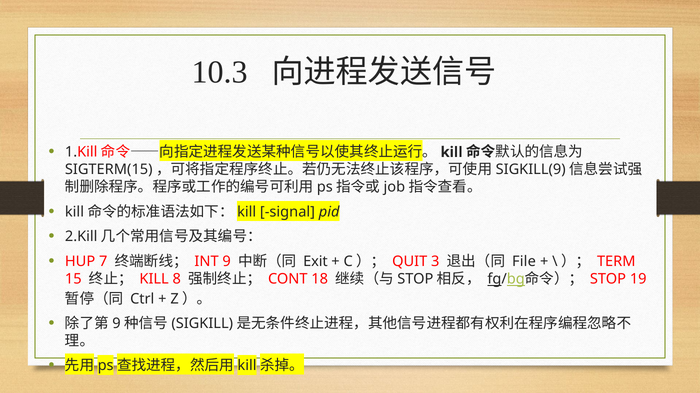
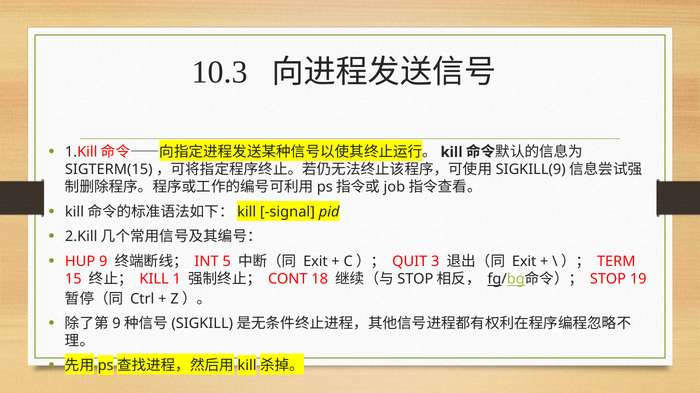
HUP 7: 7 -> 9
INT 9: 9 -> 5
File at (524, 262): File -> Exit
8: 8 -> 1
